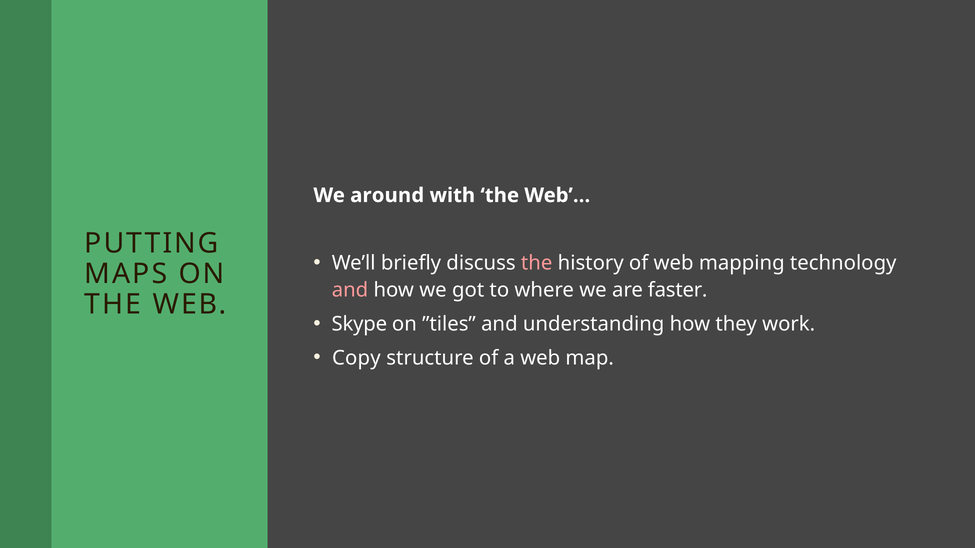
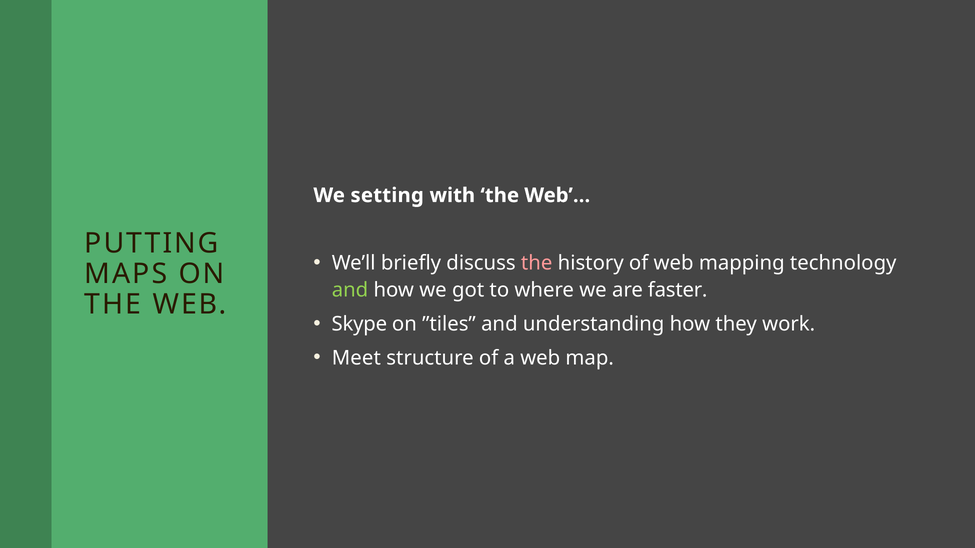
around: around -> setting
and at (350, 290) colour: pink -> light green
Copy: Copy -> Meet
